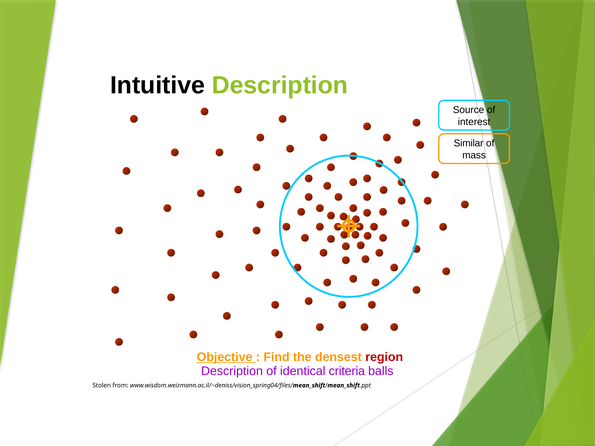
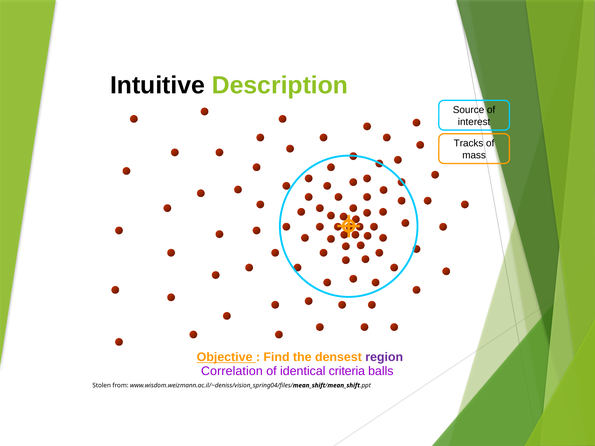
Similar: Similar -> Tracks
region colour: red -> purple
Description at (232, 371): Description -> Correlation
